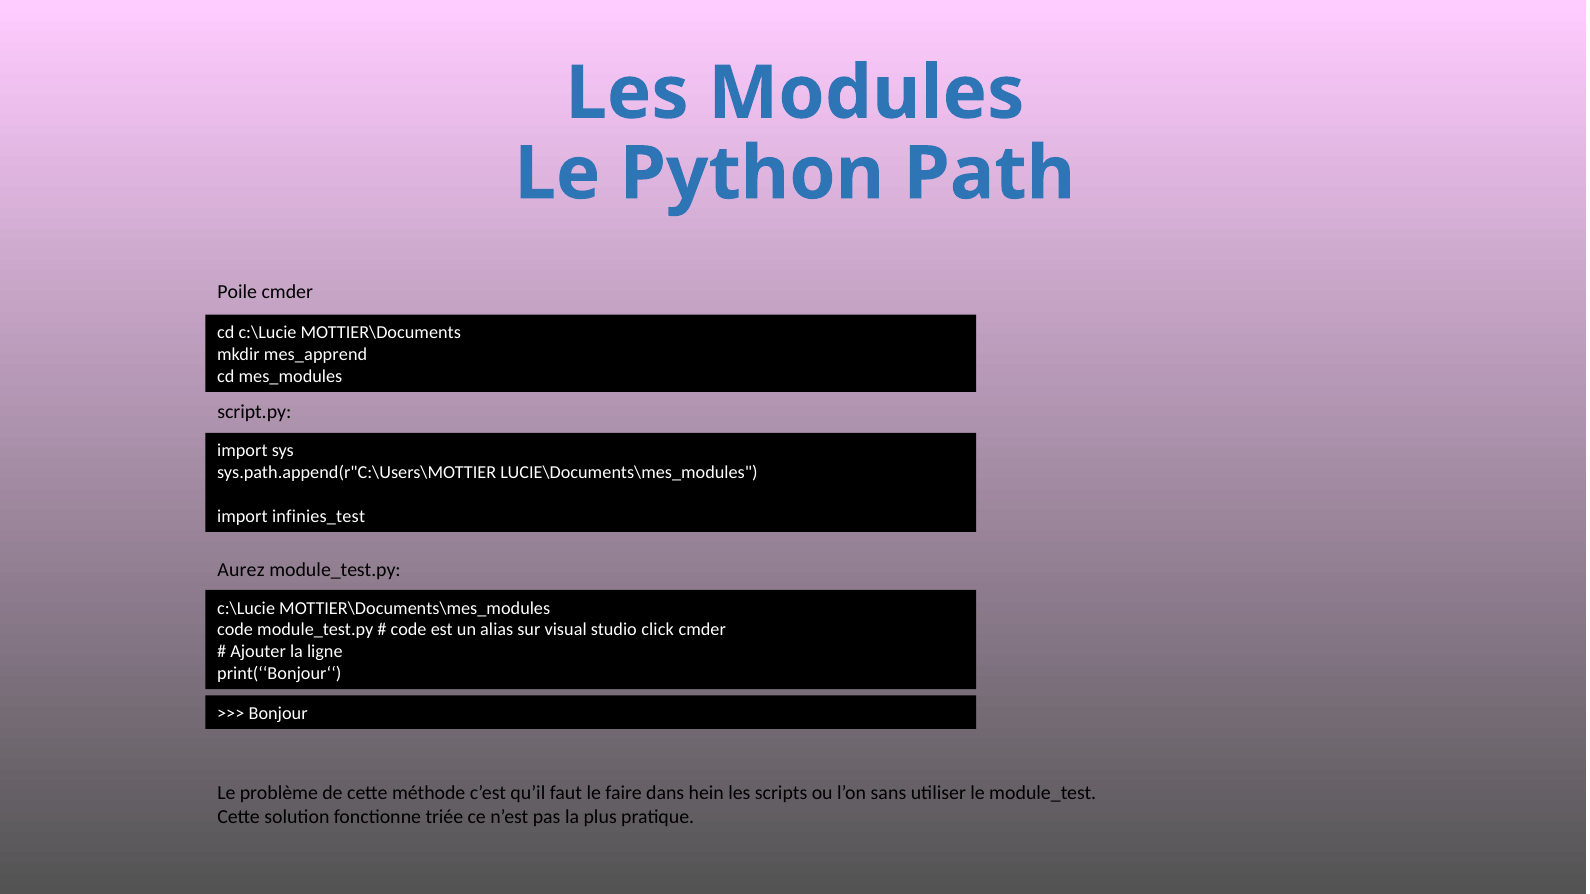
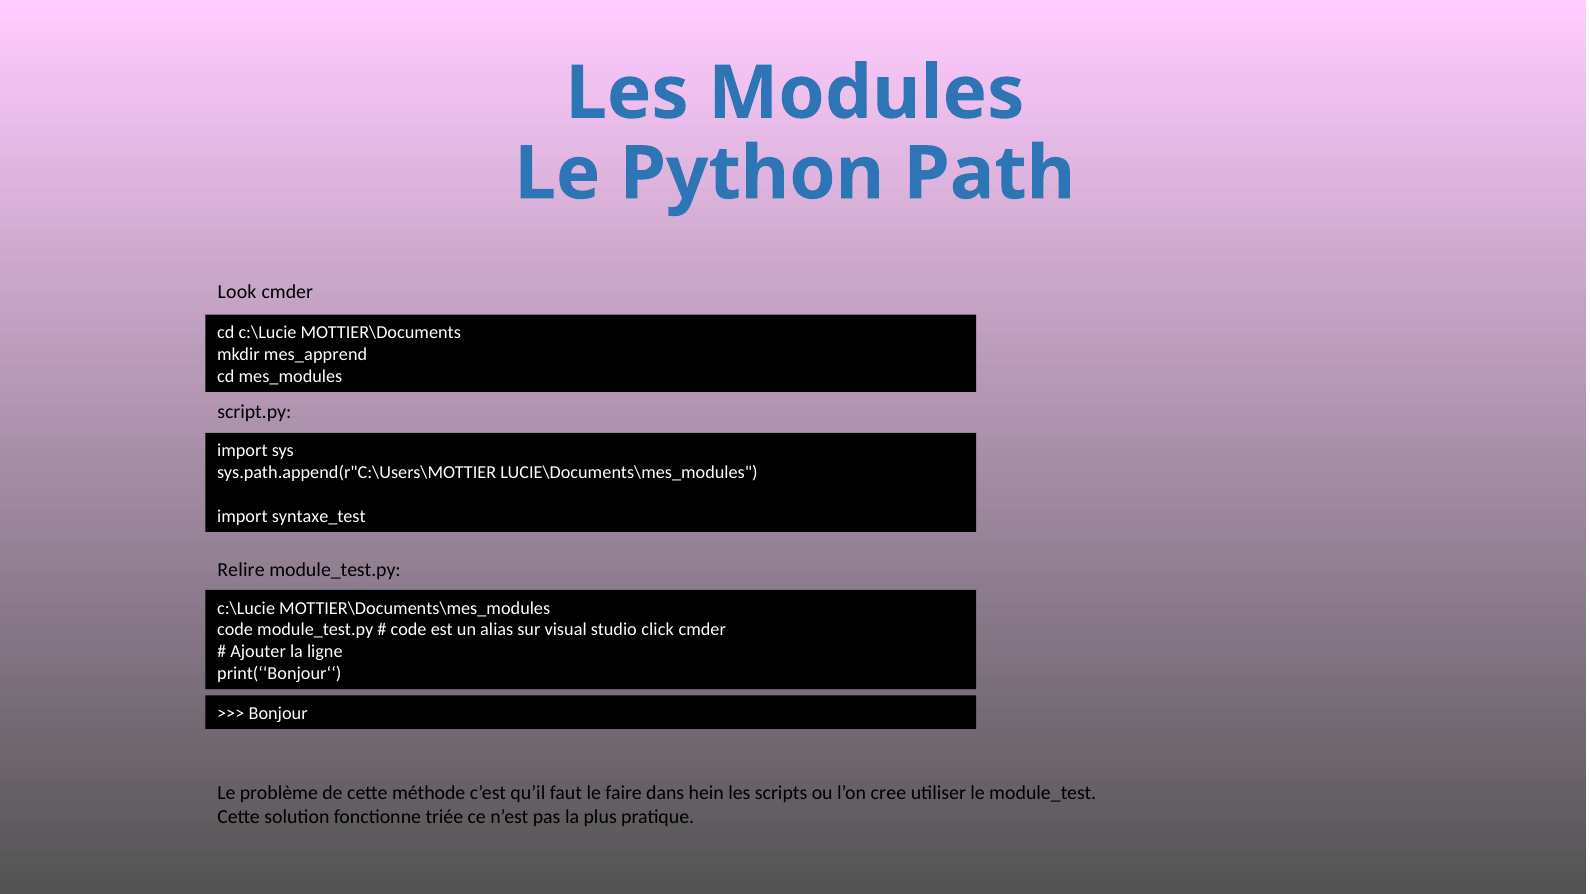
Poile: Poile -> Look
infinies_test: infinies_test -> syntaxe_test
Aurez: Aurez -> Relire
sans: sans -> cree
